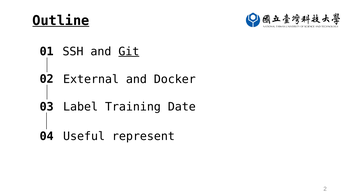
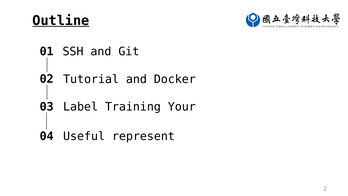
Git underline: present -> none
External: External -> Tutorial
Date: Date -> Your
